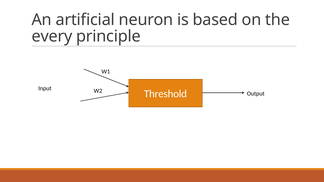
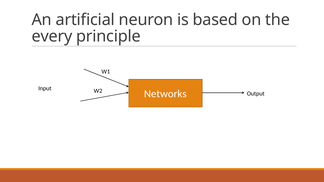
Threshold: Threshold -> Networks
